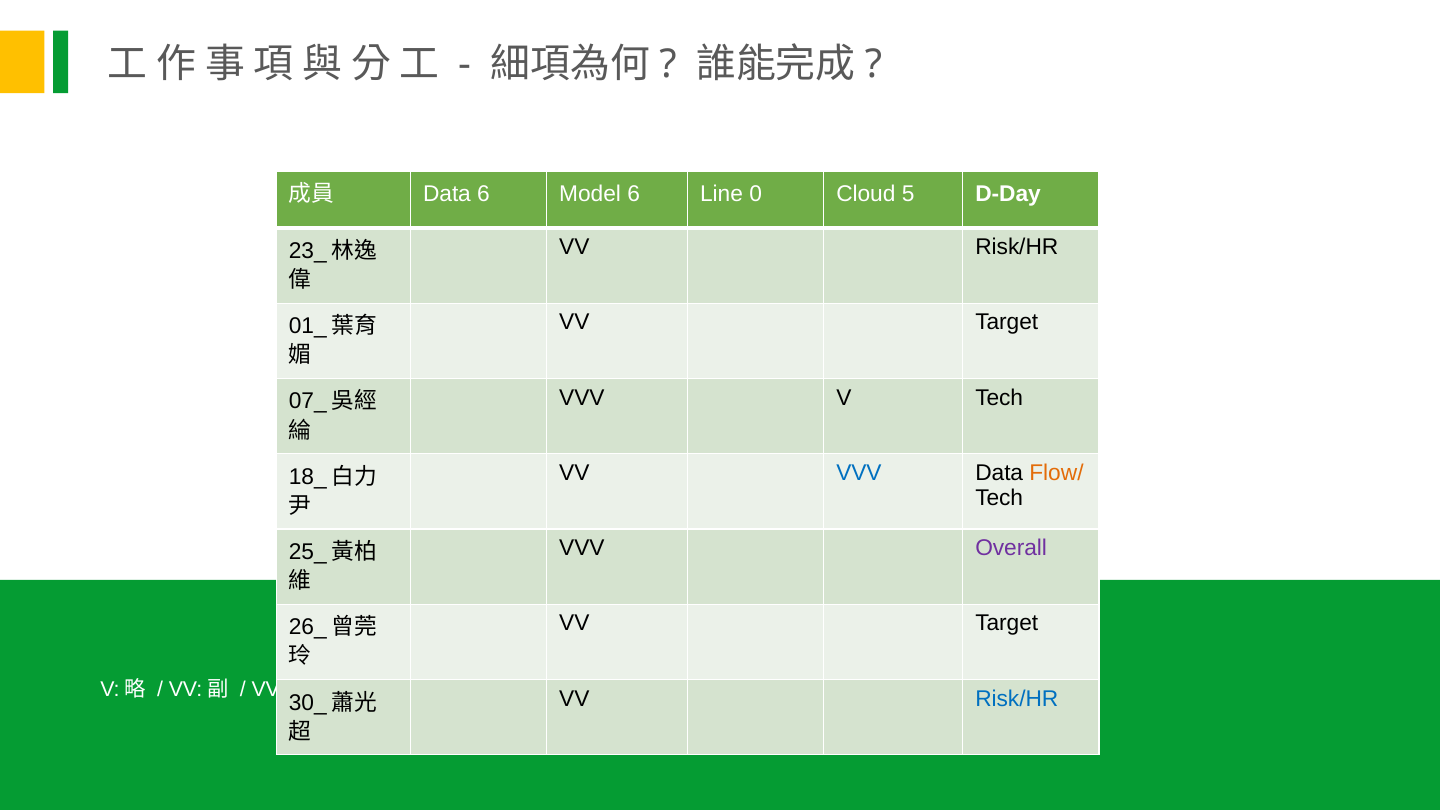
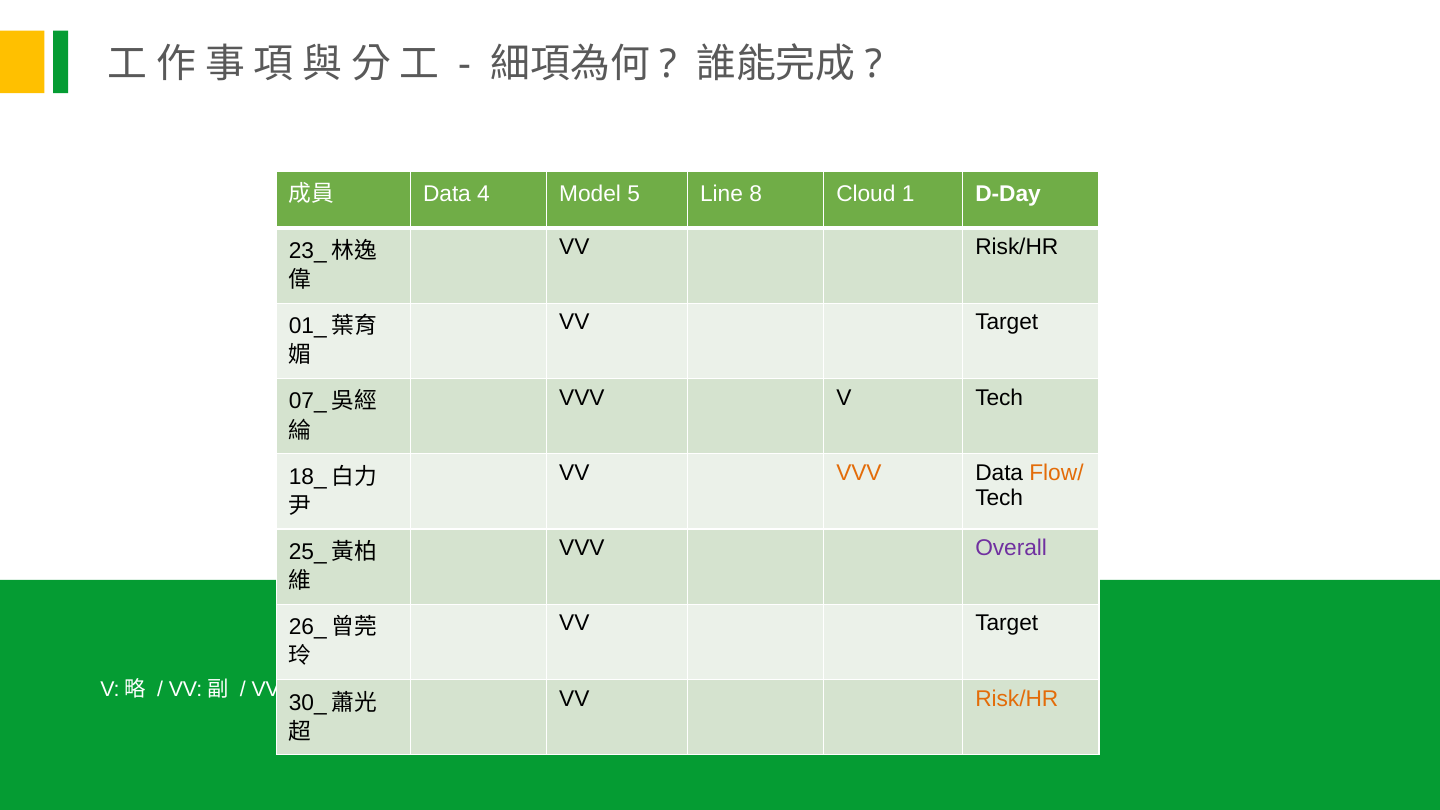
Data 6: 6 -> 4
Model 6: 6 -> 5
0: 0 -> 8
5: 5 -> 1
VVV at (859, 473) colour: blue -> orange
Risk/HR at (1017, 699) colour: blue -> orange
